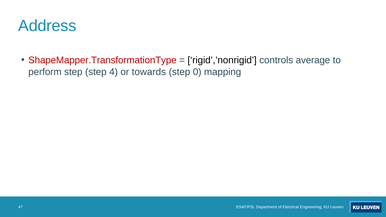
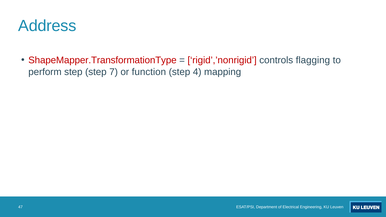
rigid’,’nonrigid colour: black -> red
average: average -> flagging
4: 4 -> 7
towards: towards -> function
0: 0 -> 4
